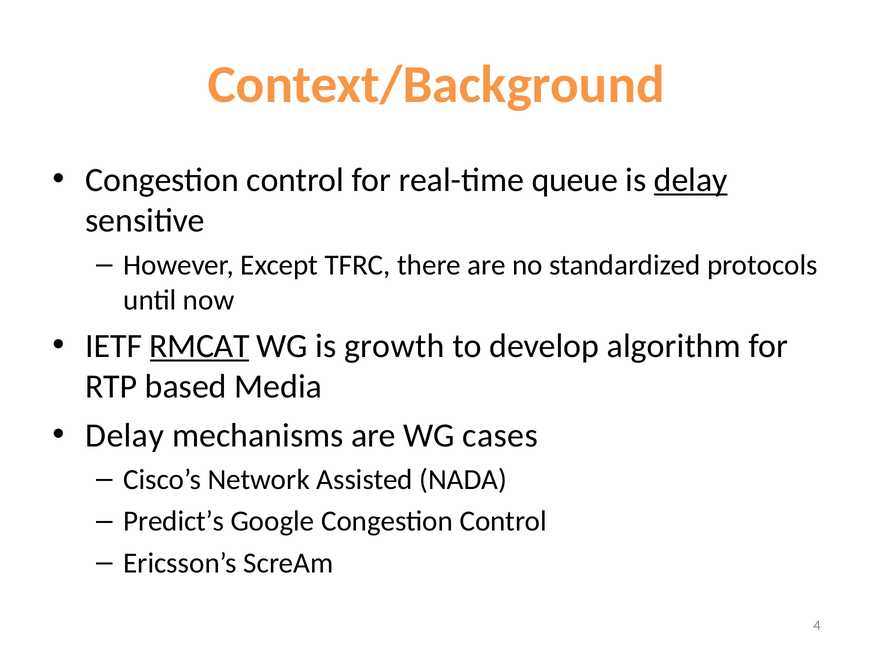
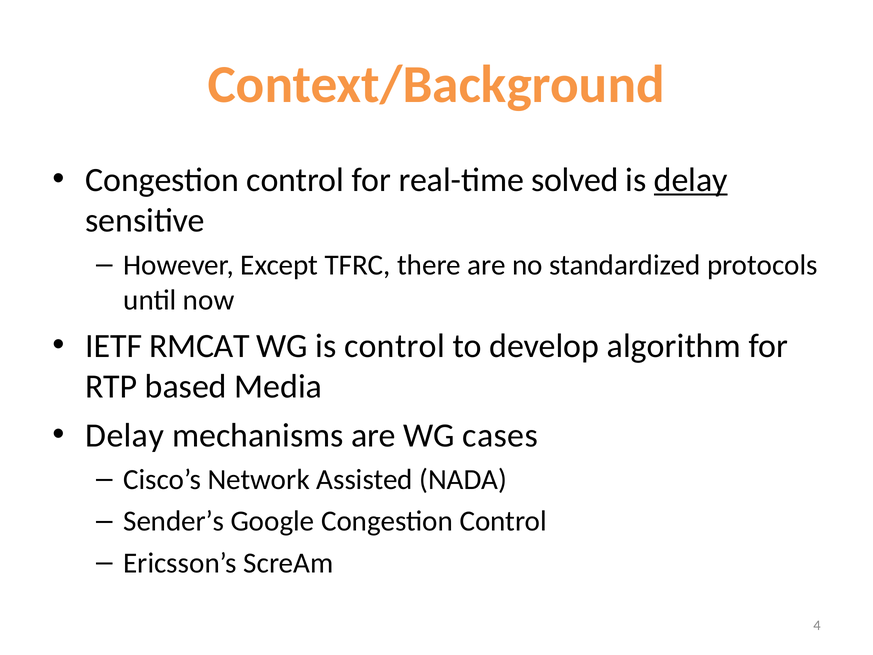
queue: queue -> solved
RMCAT underline: present -> none
is growth: growth -> control
Predict’s: Predict’s -> Sender’s
